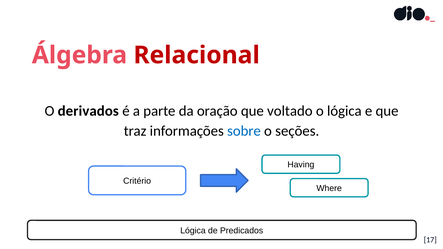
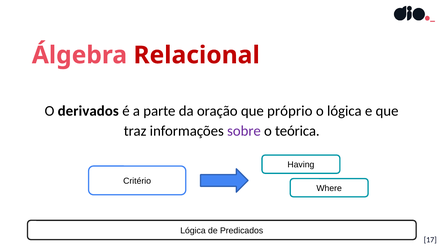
voltado: voltado -> próprio
sobre colour: blue -> purple
seções: seções -> teórica
